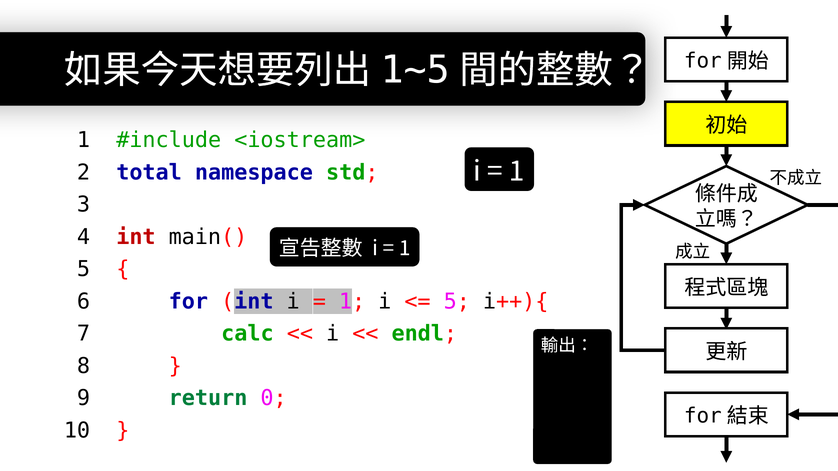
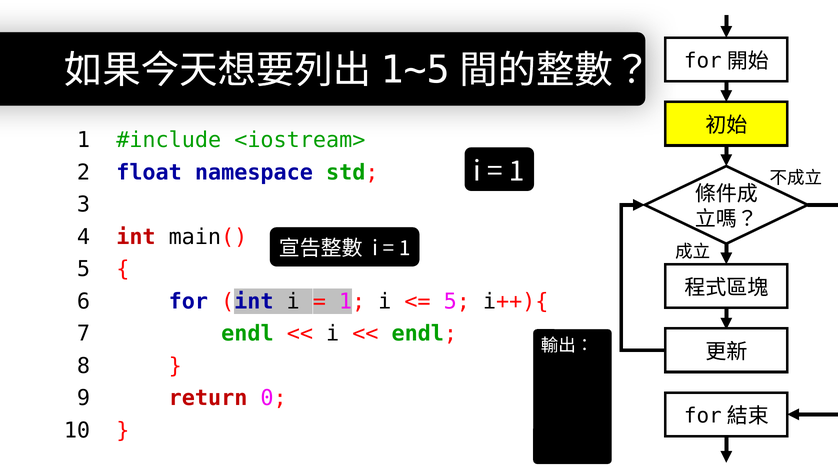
total: total -> float
7 calc: calc -> endl
return colour: green -> red
